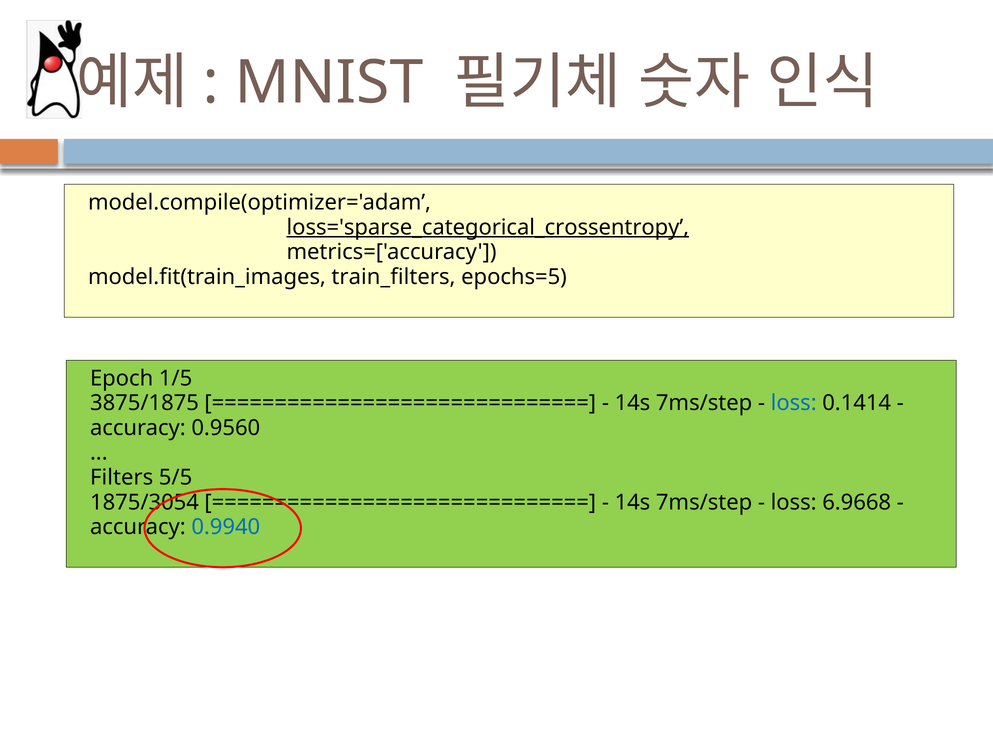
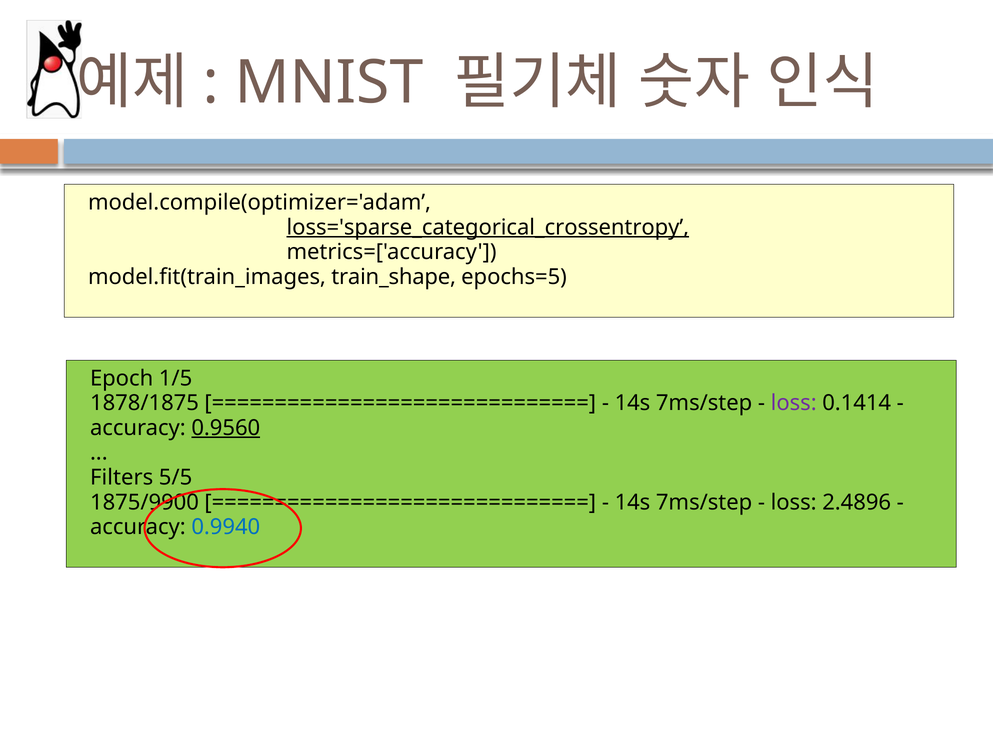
train_filters: train_filters -> train_shape
3875/1875: 3875/1875 -> 1878/1875
loss at (794, 403) colour: blue -> purple
0.9560 underline: none -> present
1875/3054: 1875/3054 -> 1875/9900
6.9668: 6.9668 -> 2.4896
